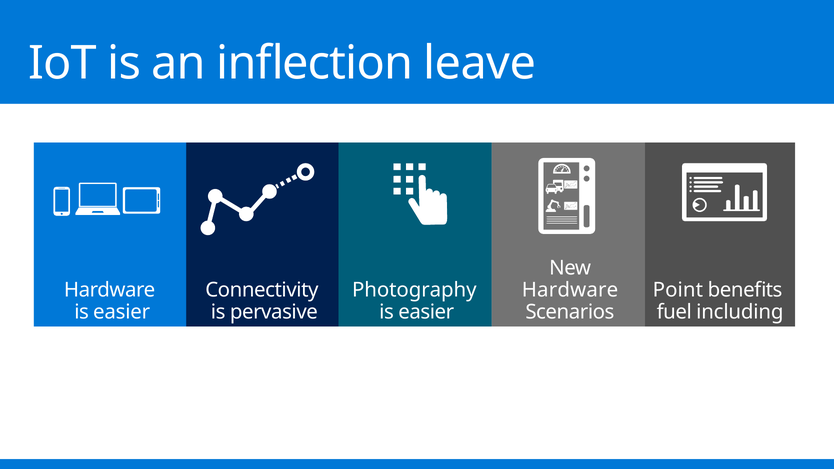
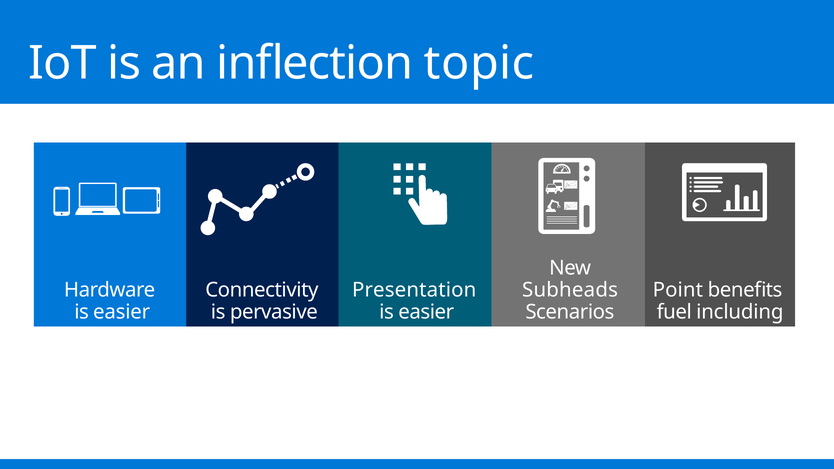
leave: leave -> topic
Photography: Photography -> Presentation
Hardware at (570, 290): Hardware -> Subheads
